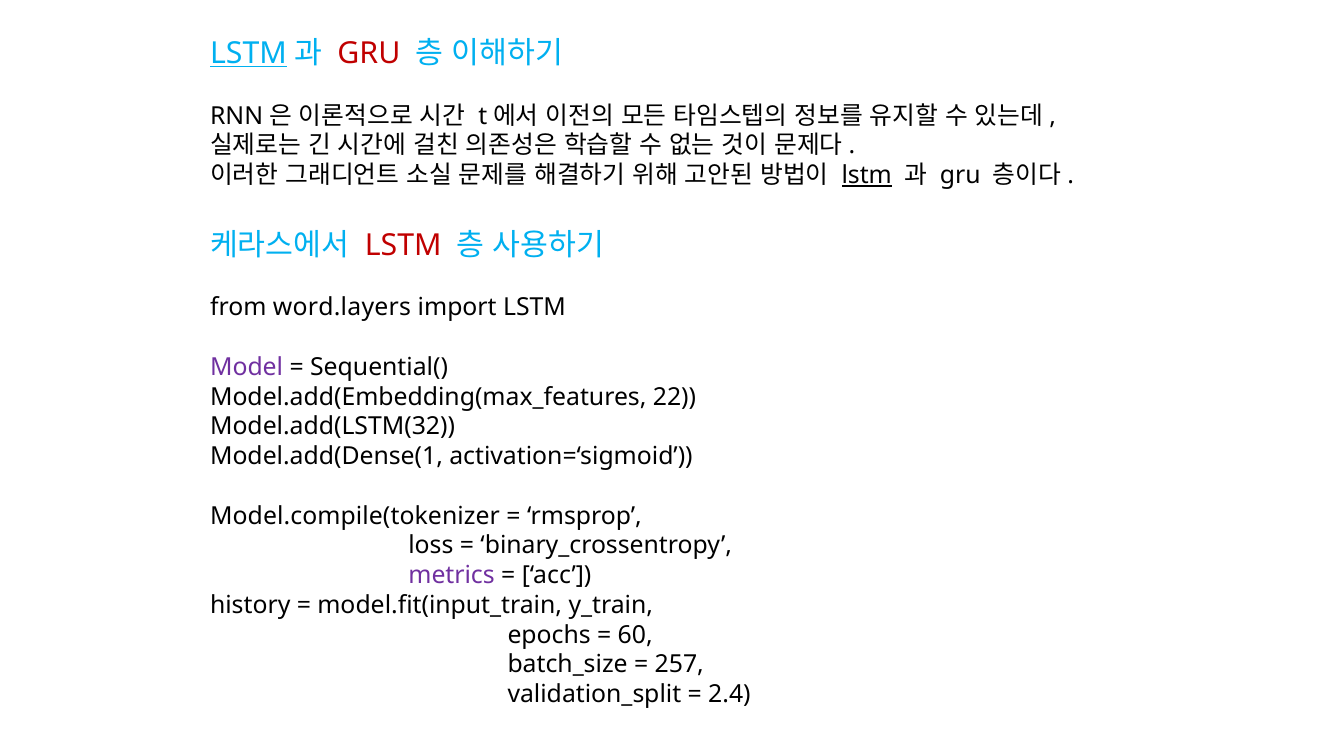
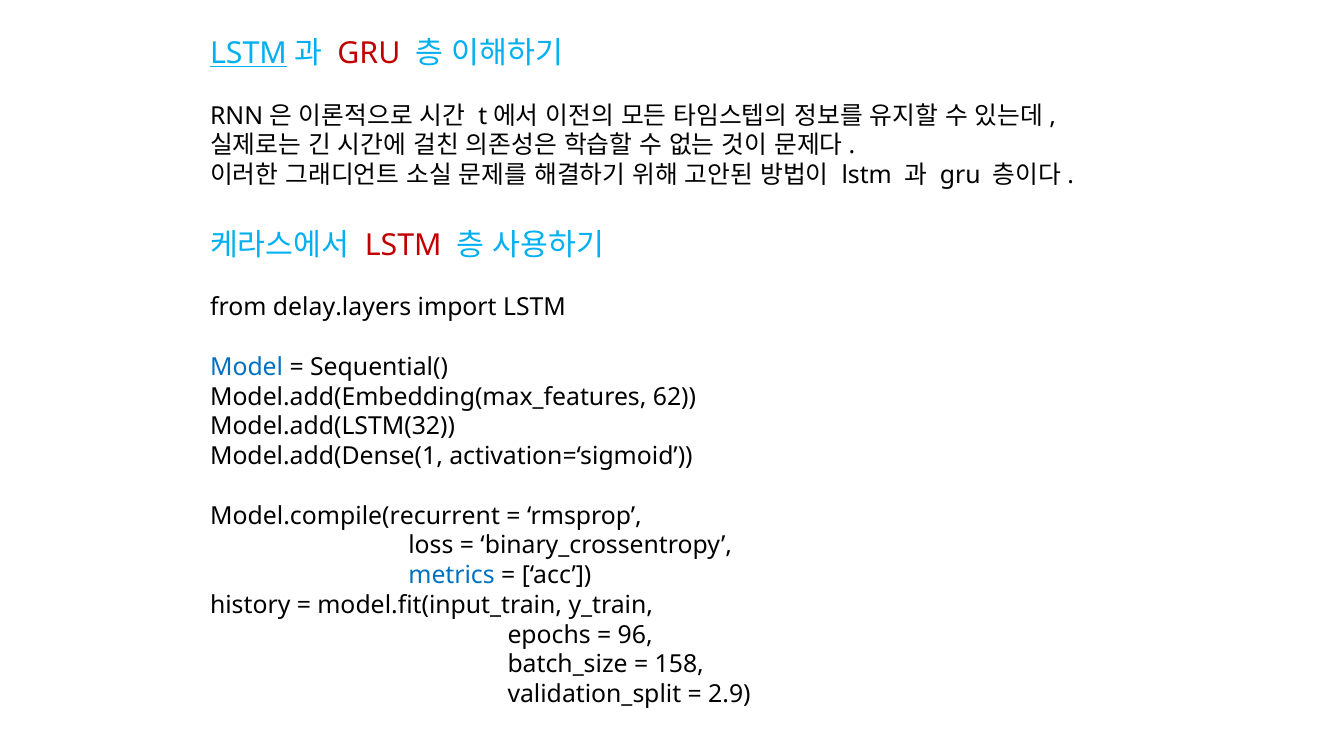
lstm at (867, 175) underline: present -> none
word.layers: word.layers -> delay.layers
Model colour: purple -> blue
22: 22 -> 62
Model.compile(tokenizer: Model.compile(tokenizer -> Model.compile(recurrent
metrics colour: purple -> blue
60: 60 -> 96
257: 257 -> 158
2.4: 2.4 -> 2.9
